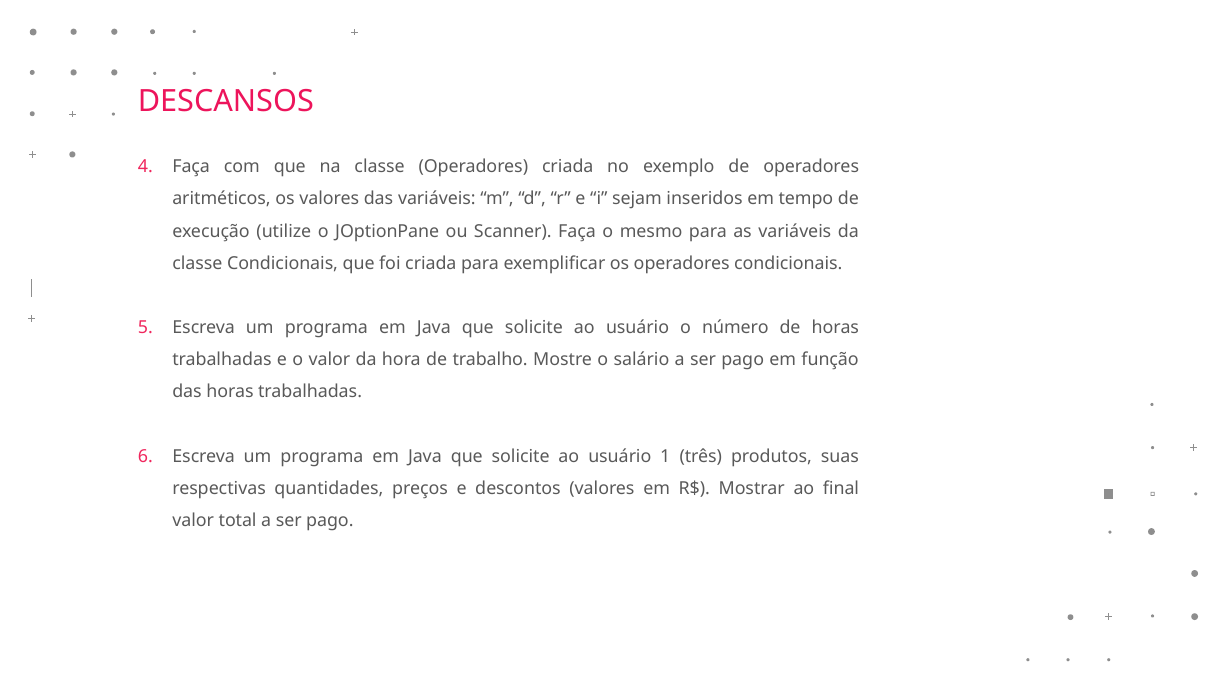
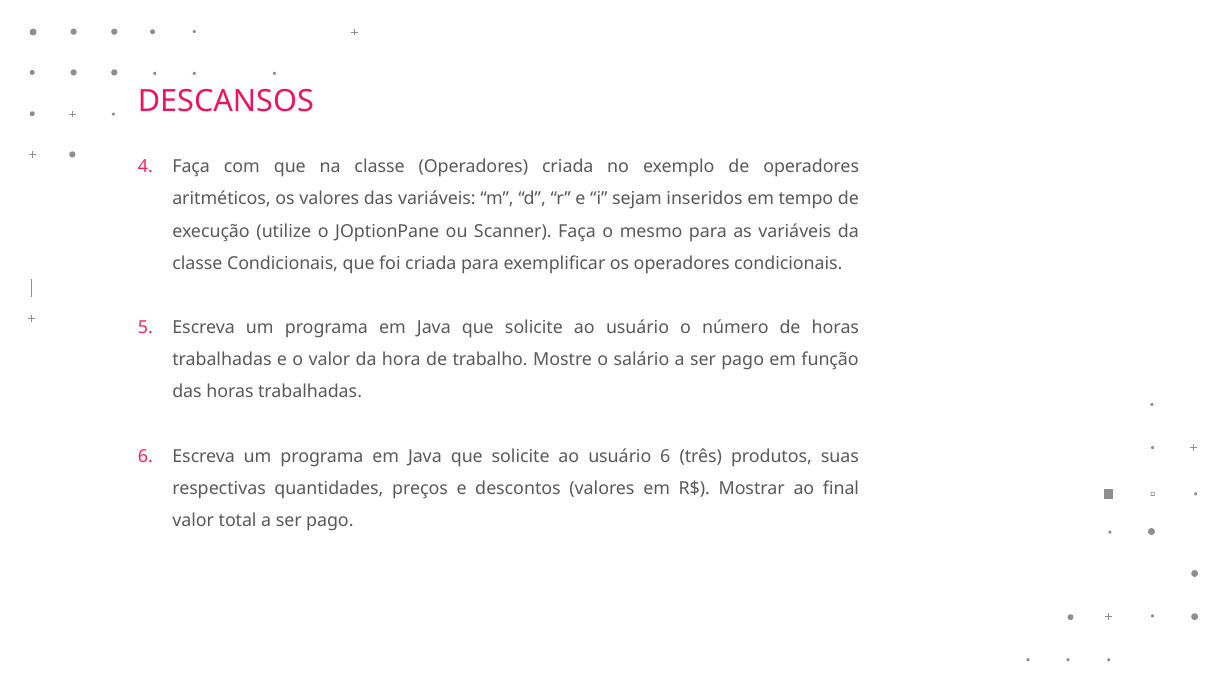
usuário 1: 1 -> 6
